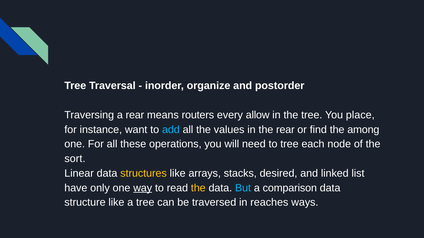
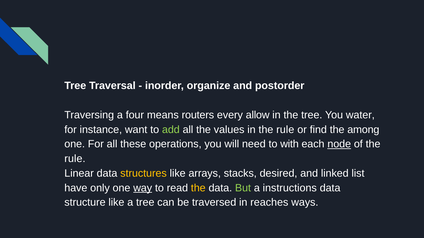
a rear: rear -> four
place: place -> water
add colour: light blue -> light green
in the rear: rear -> rule
to tree: tree -> with
node underline: none -> present
sort at (75, 159): sort -> rule
But colour: light blue -> light green
comparison: comparison -> instructions
